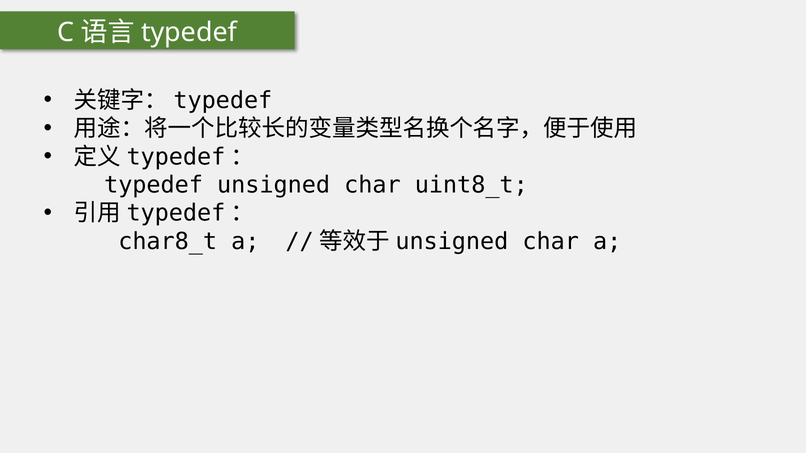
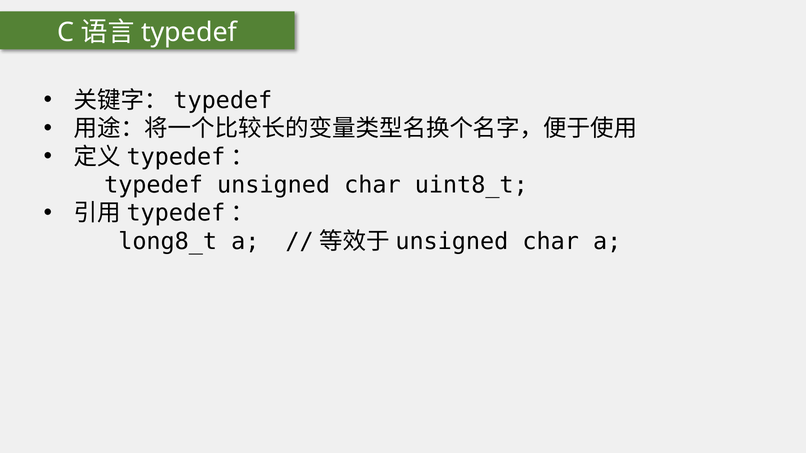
char8_t: char8_t -> long8_t
